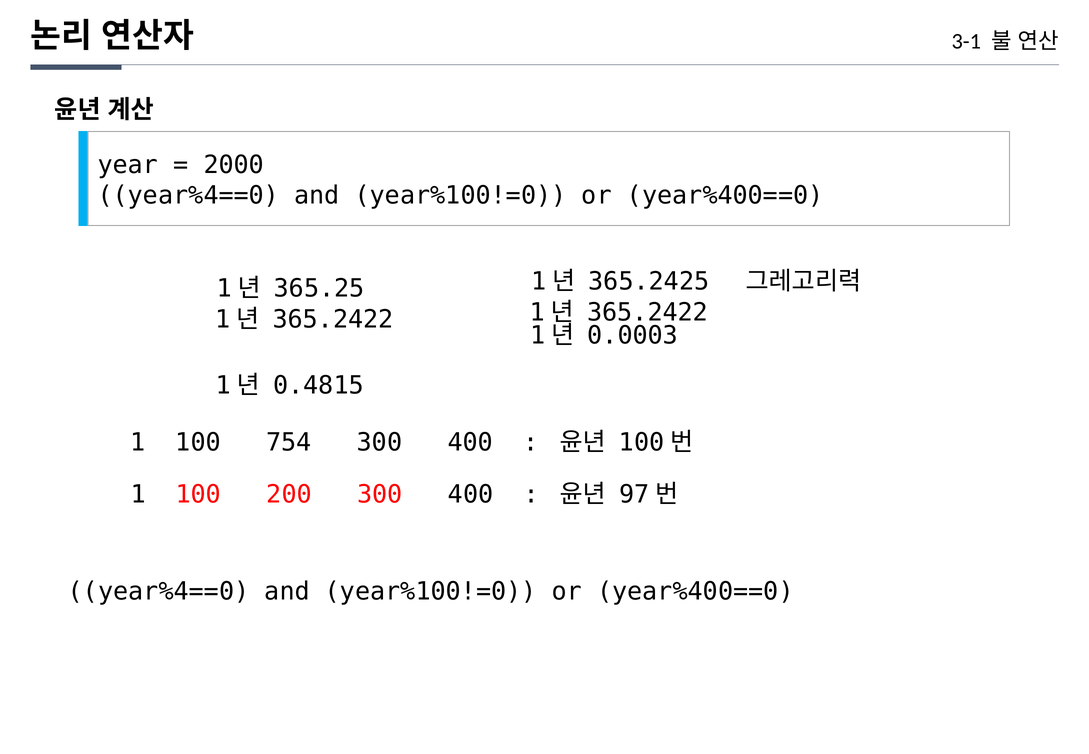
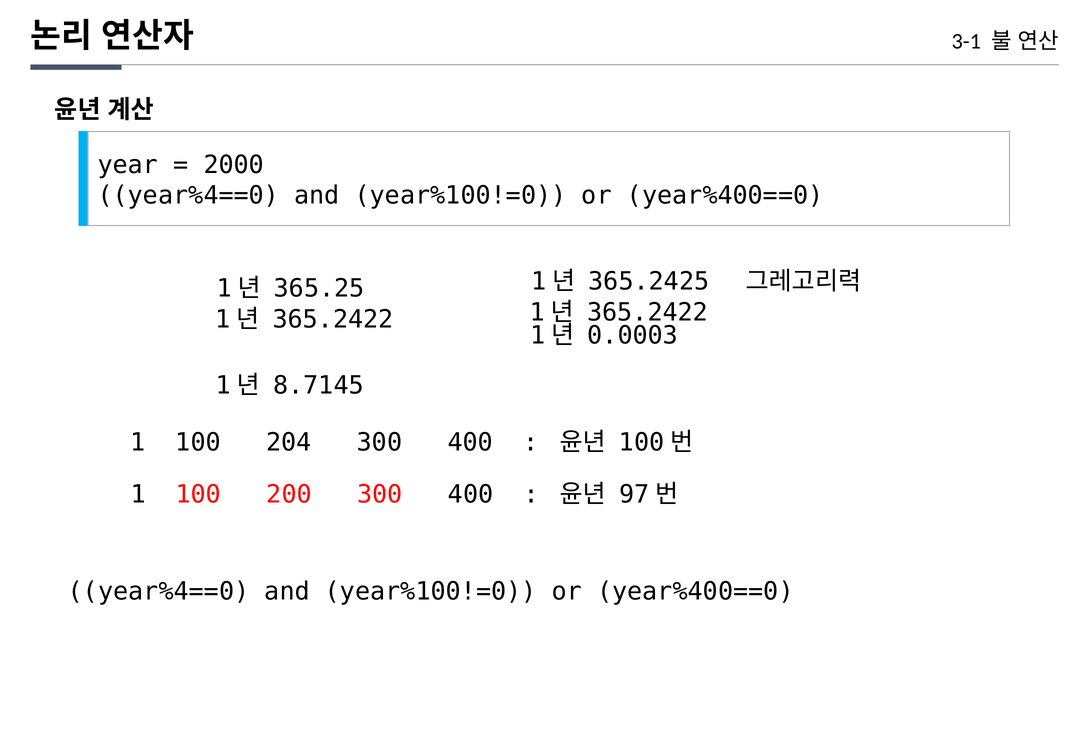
0.4815: 0.4815 -> 8.7145
754: 754 -> 204
